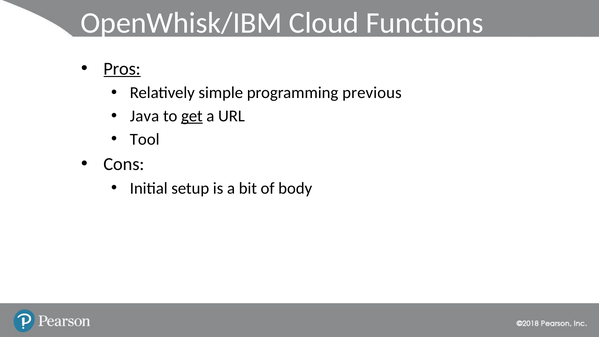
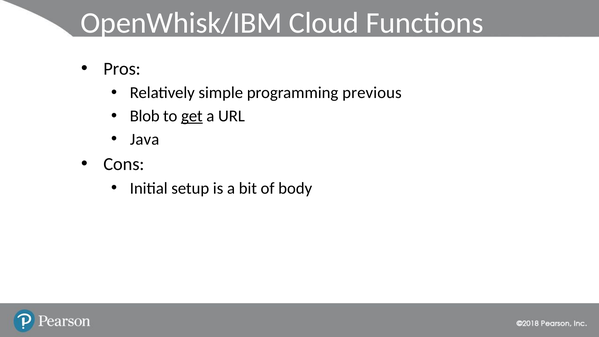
Pros underline: present -> none
Java: Java -> Blob
Tool: Tool -> Java
